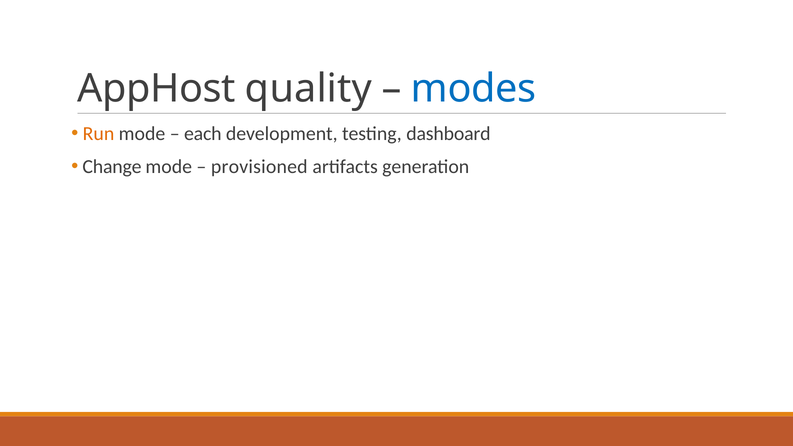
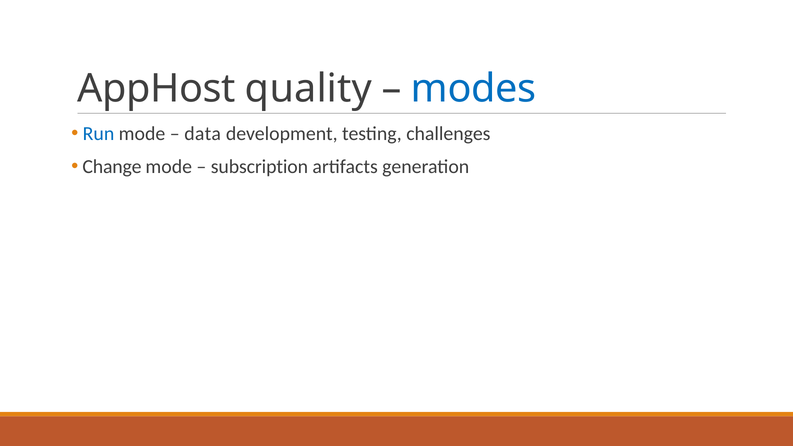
Run colour: orange -> blue
each: each -> data
dashboard: dashboard -> challenges
provisioned: provisioned -> subscription
